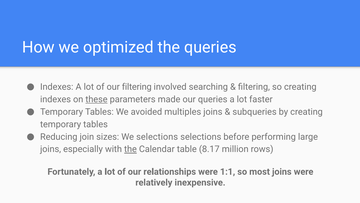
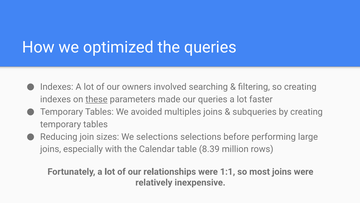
our filtering: filtering -> owners
the at (130, 149) underline: present -> none
8.17: 8.17 -> 8.39
